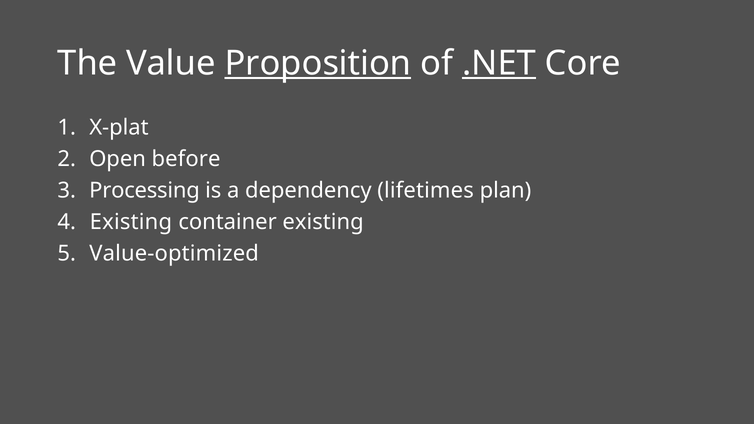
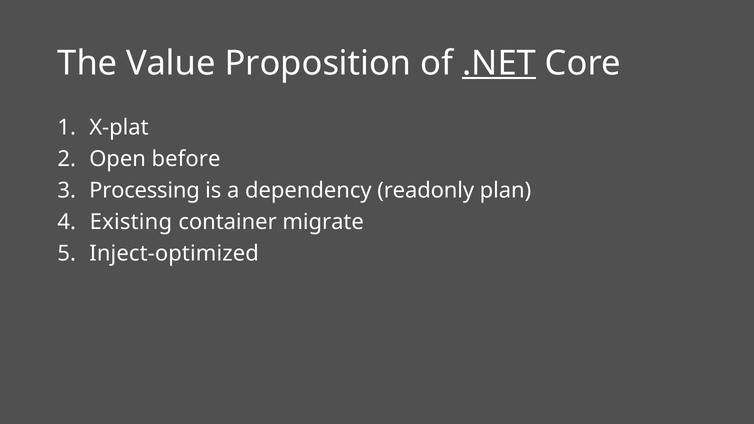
Proposition underline: present -> none
lifetimes: lifetimes -> readonly
container existing: existing -> migrate
Value-optimized: Value-optimized -> Inject-optimized
